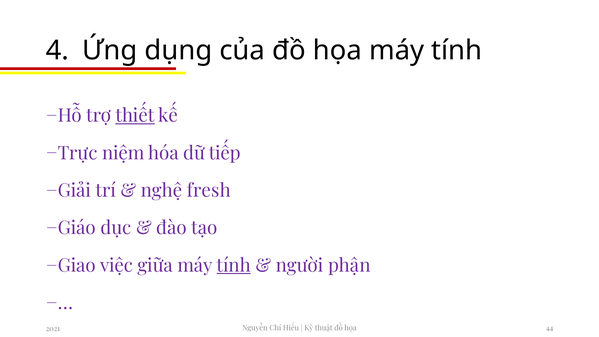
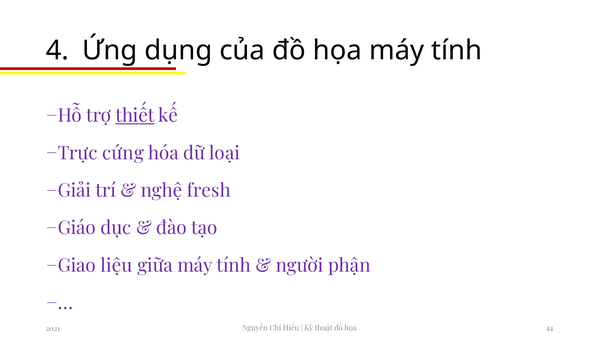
niệm: niệm -> cứng
tiếp: tiếp -> loại
việc: việc -> liệu
tính at (234, 265) underline: present -> none
